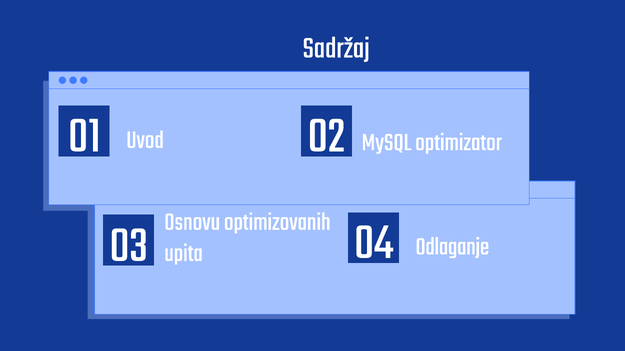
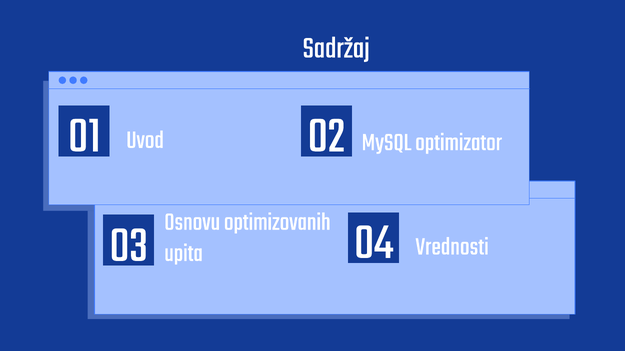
Odlaganje: Odlaganje -> Vrednosti
